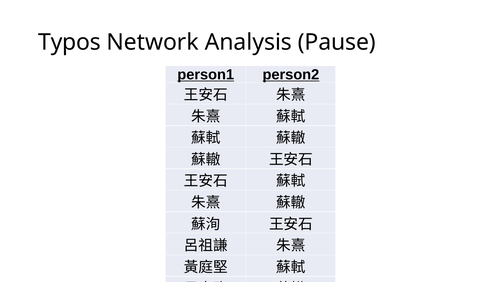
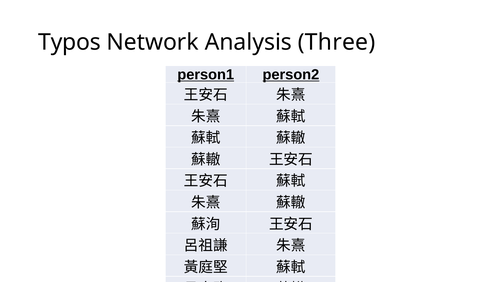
Pause: Pause -> Three
